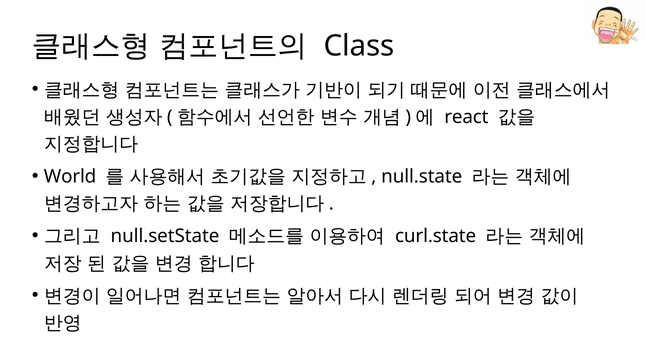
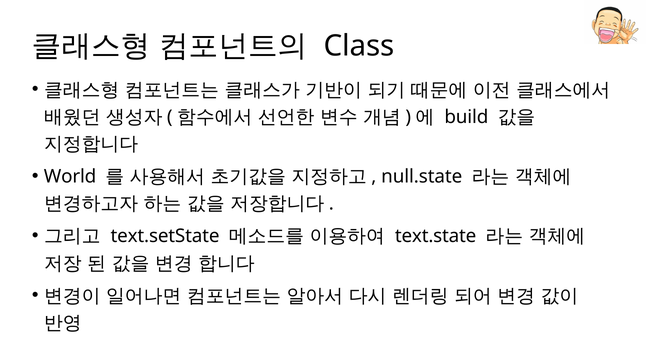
react: react -> build
null.setState: null.setState -> text.setState
curl.state: curl.state -> text.state
